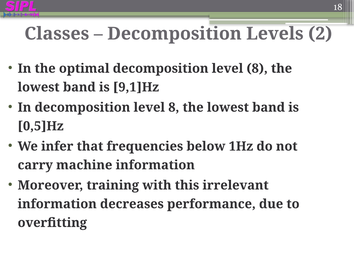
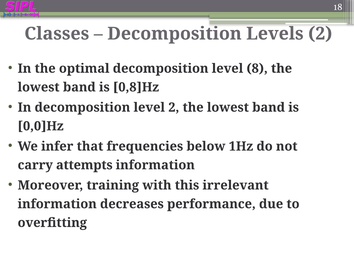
9,1]Hz: 9,1]Hz -> 0,8]Hz
In decomposition level 8: 8 -> 2
0,5]Hz: 0,5]Hz -> 0,0]Hz
machine: machine -> attempts
